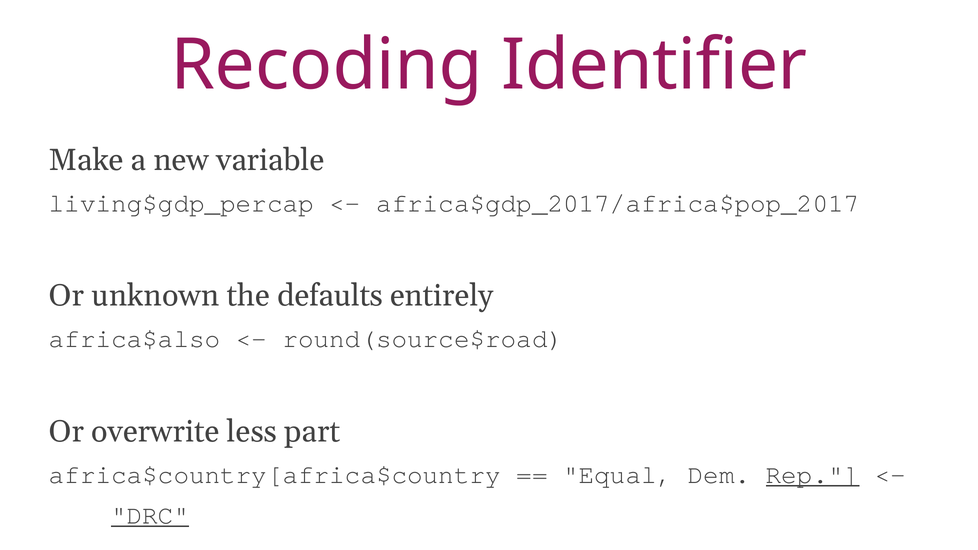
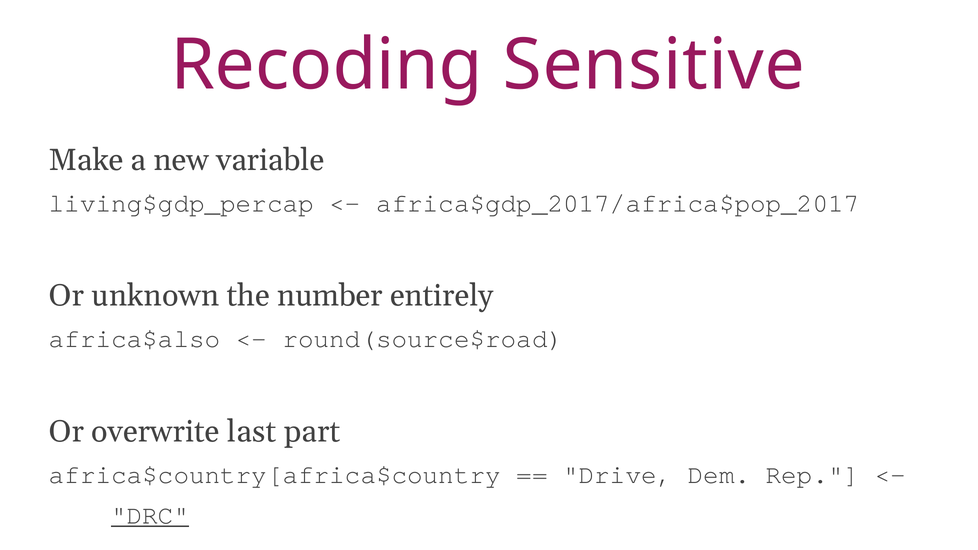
Identifier: Identifier -> Sensitive
defaults: defaults -> number
less: less -> last
Equal: Equal -> Drive
Rep underline: present -> none
